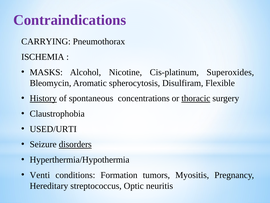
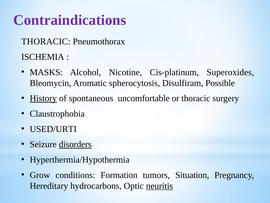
CARRYING at (46, 41): CARRYING -> THORACIC
Flexible: Flexible -> Possible
concentrations: concentrations -> uncomfortable
thoracic at (196, 98) underline: present -> none
Venti: Venti -> Grow
Myositis: Myositis -> Situation
streptococcus: streptococcus -> hydrocarbons
neuritis underline: none -> present
